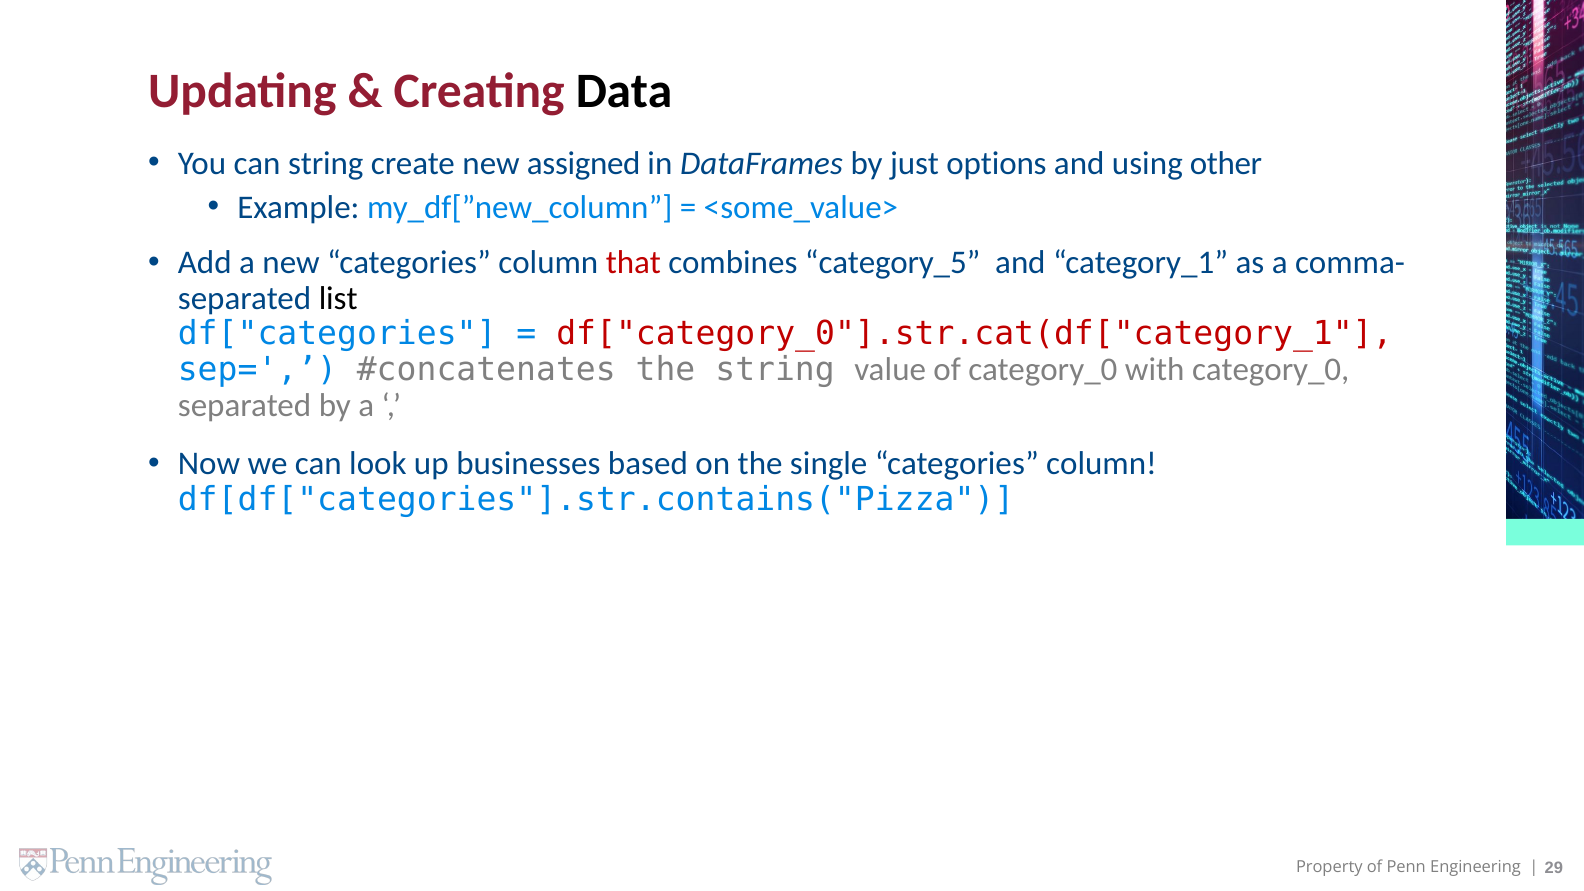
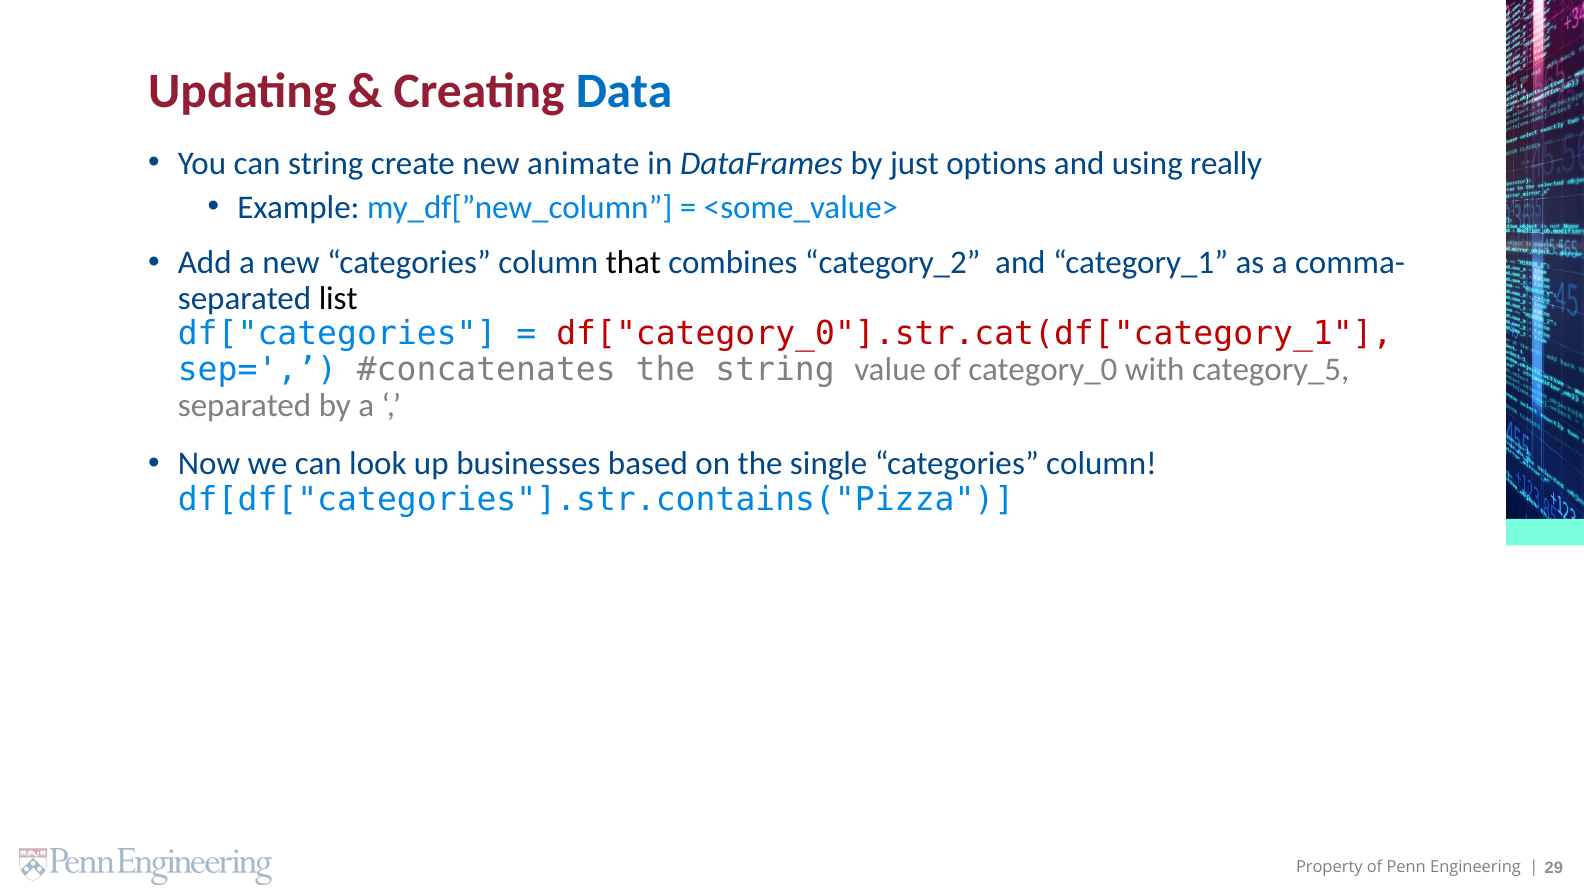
Data colour: black -> blue
assigned: assigned -> animate
other: other -> really
that colour: red -> black
category_5: category_5 -> category_2
with category_0: category_0 -> category_5
